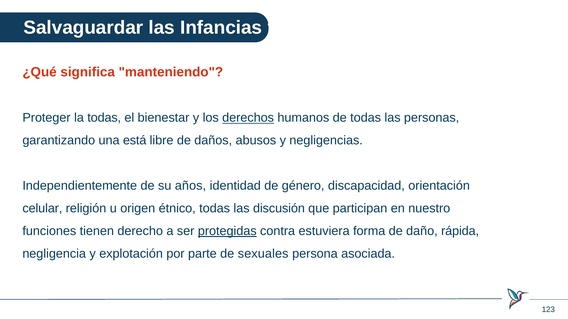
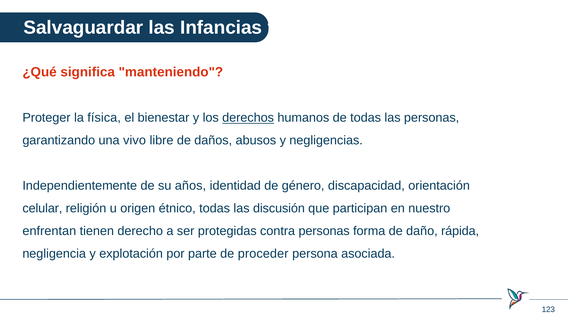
la todas: todas -> física
está: está -> vivo
funciones: funciones -> enfrentan
protegidas underline: present -> none
contra estuviera: estuviera -> personas
sexuales: sexuales -> proceder
